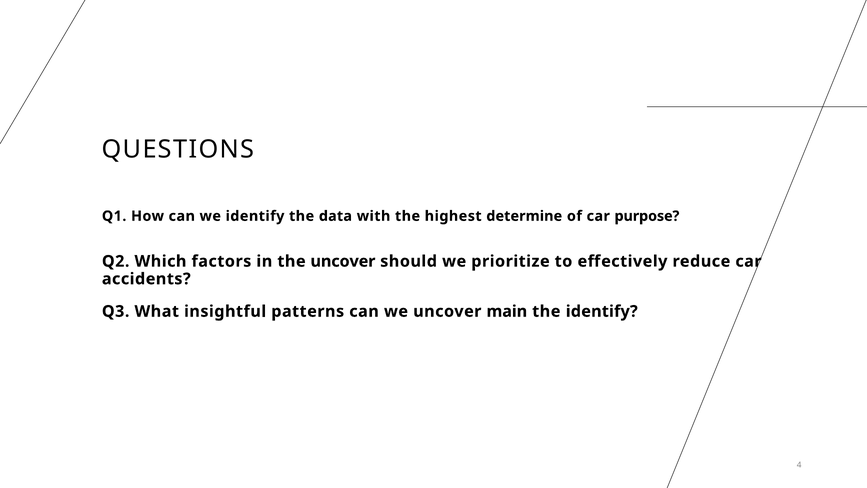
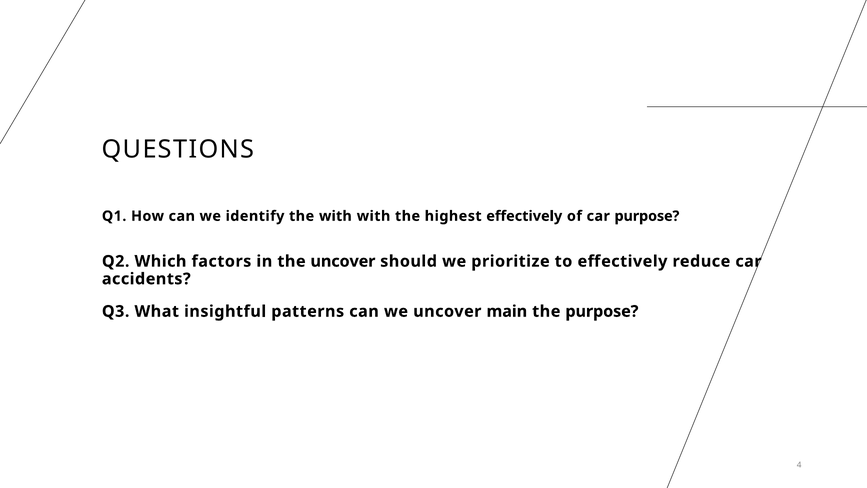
the data: data -> with
highest determine: determine -> effectively
the identify: identify -> purpose
